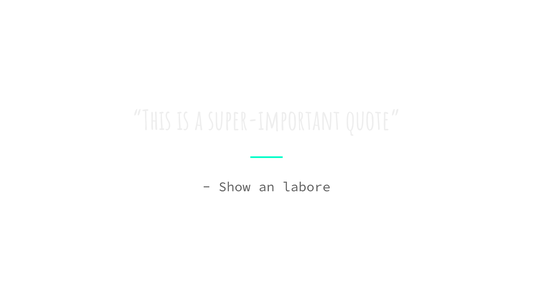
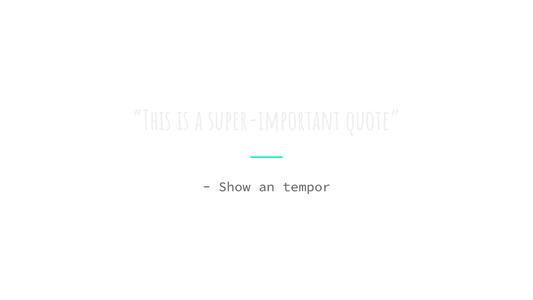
labore: labore -> tempor
